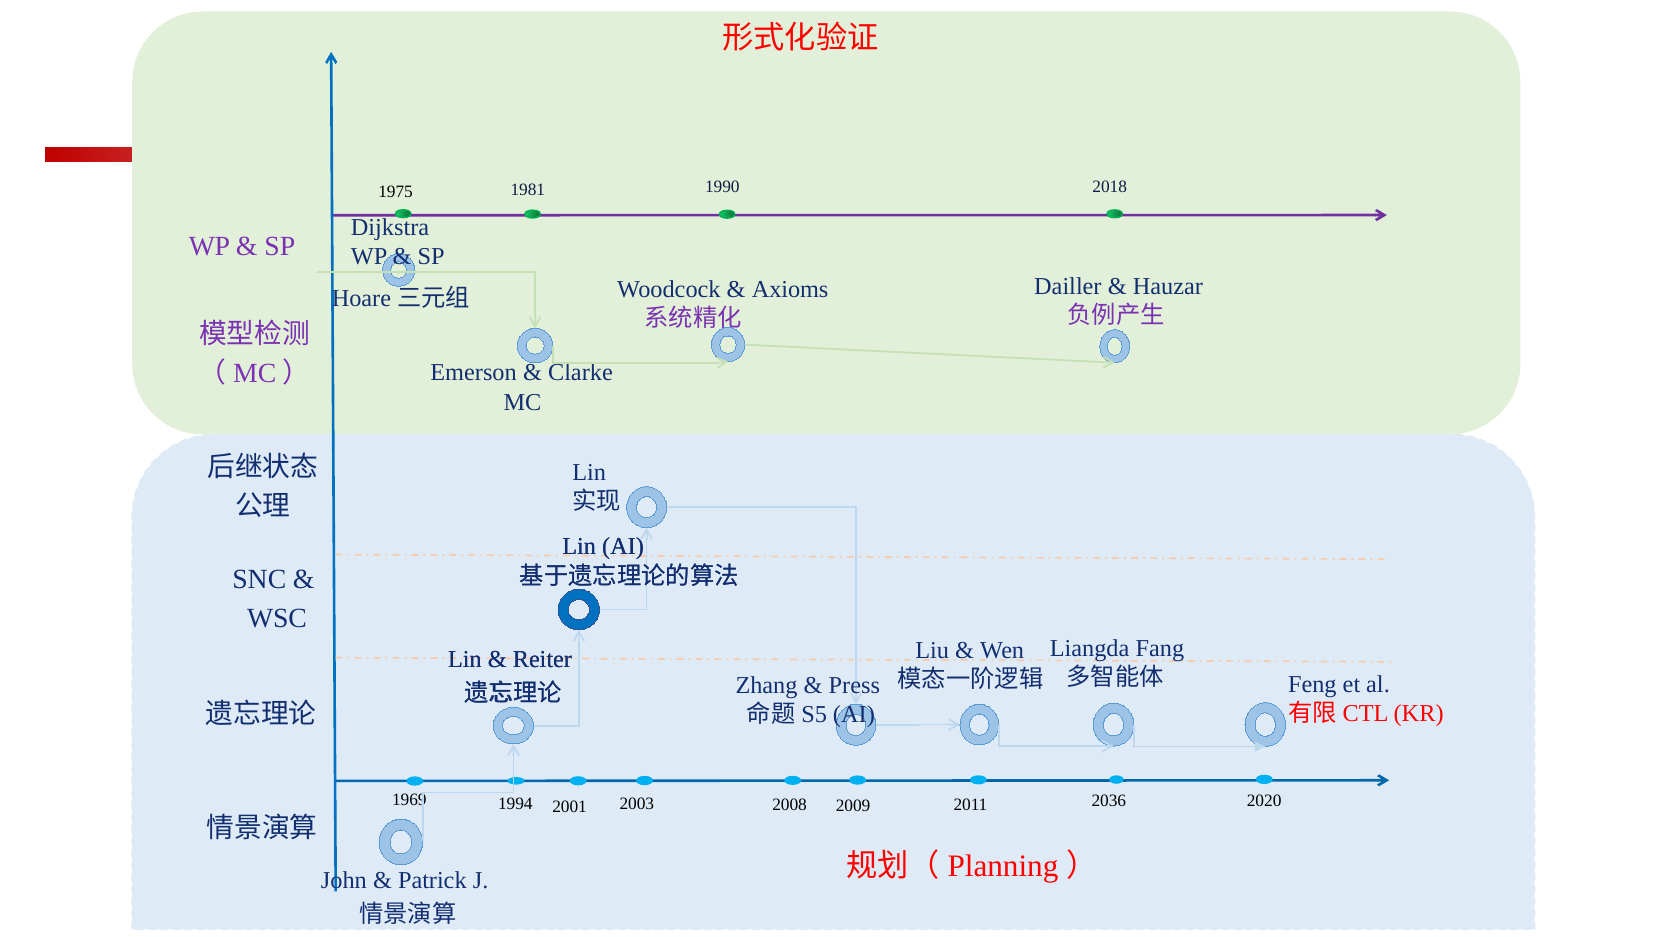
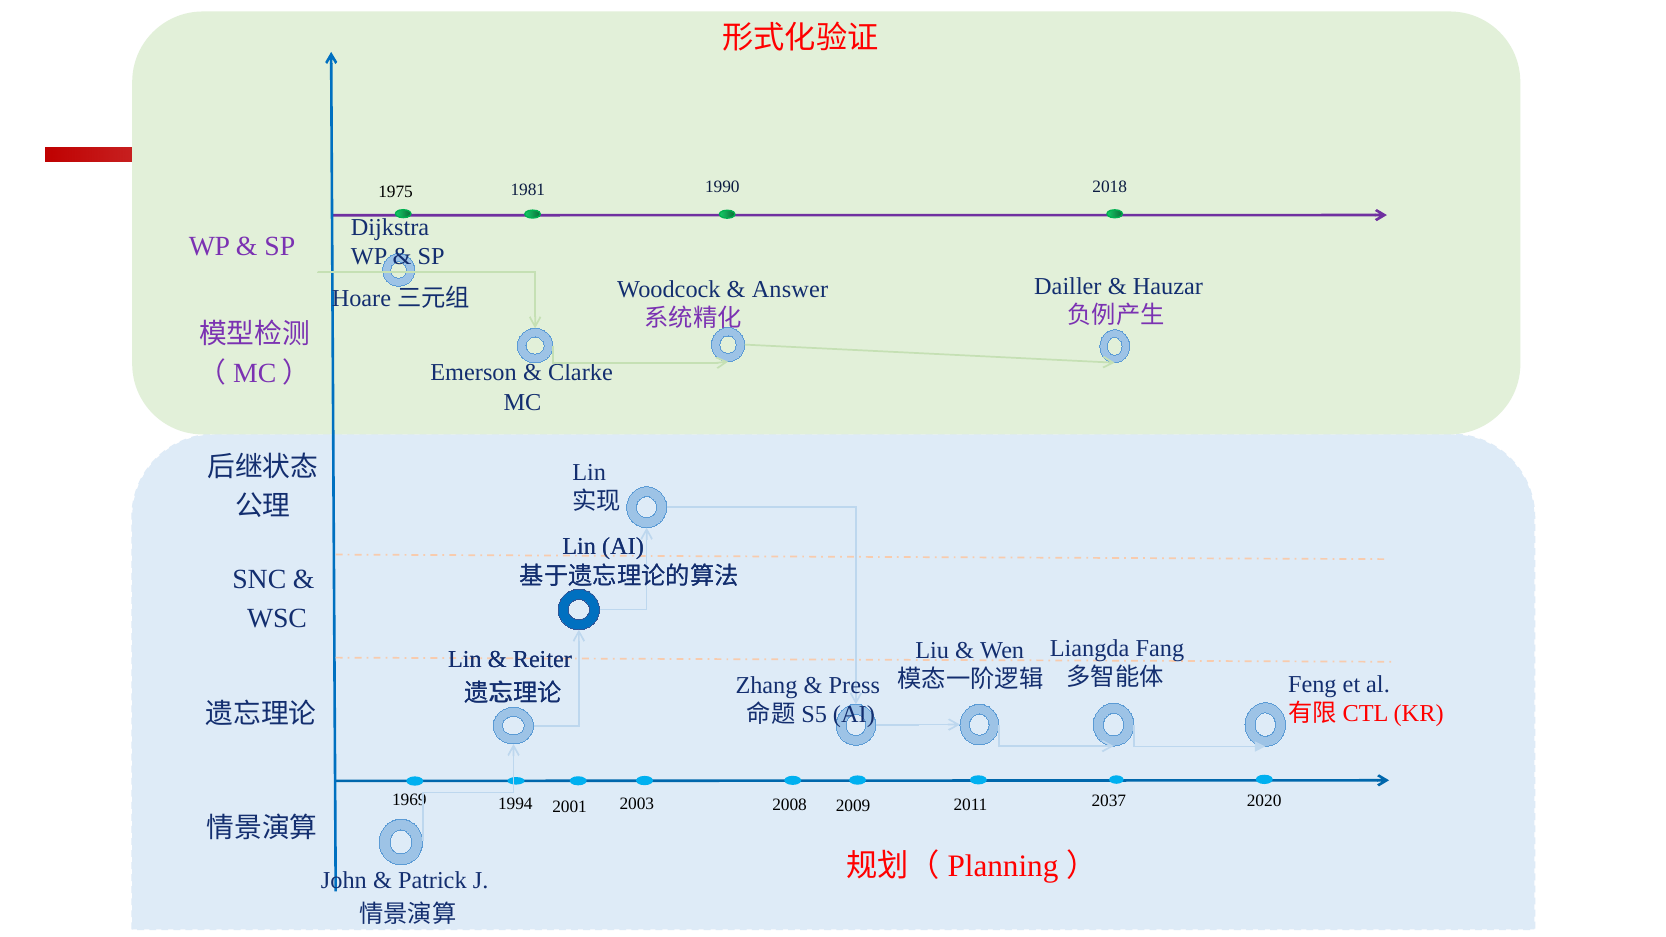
Axioms: Axioms -> Answer
2036: 2036 -> 2037
